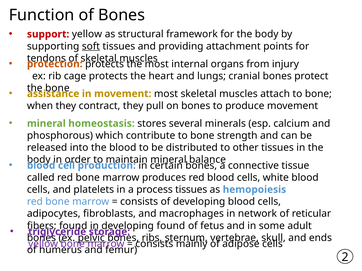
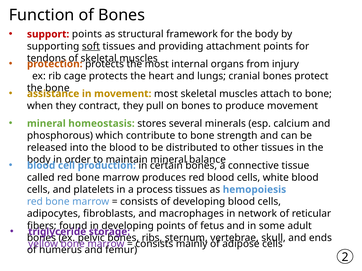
support yellow: yellow -> points
developing found: found -> points
pelvic underline: present -> none
